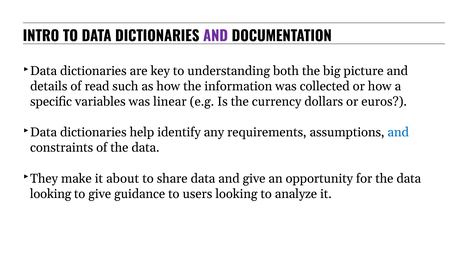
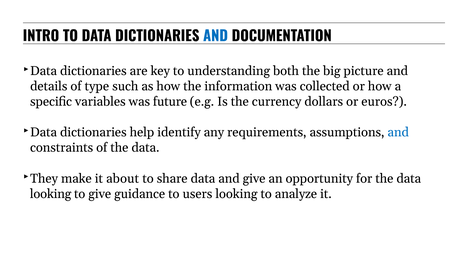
AND at (216, 36) colour: purple -> blue
read: read -> type
linear: linear -> future
